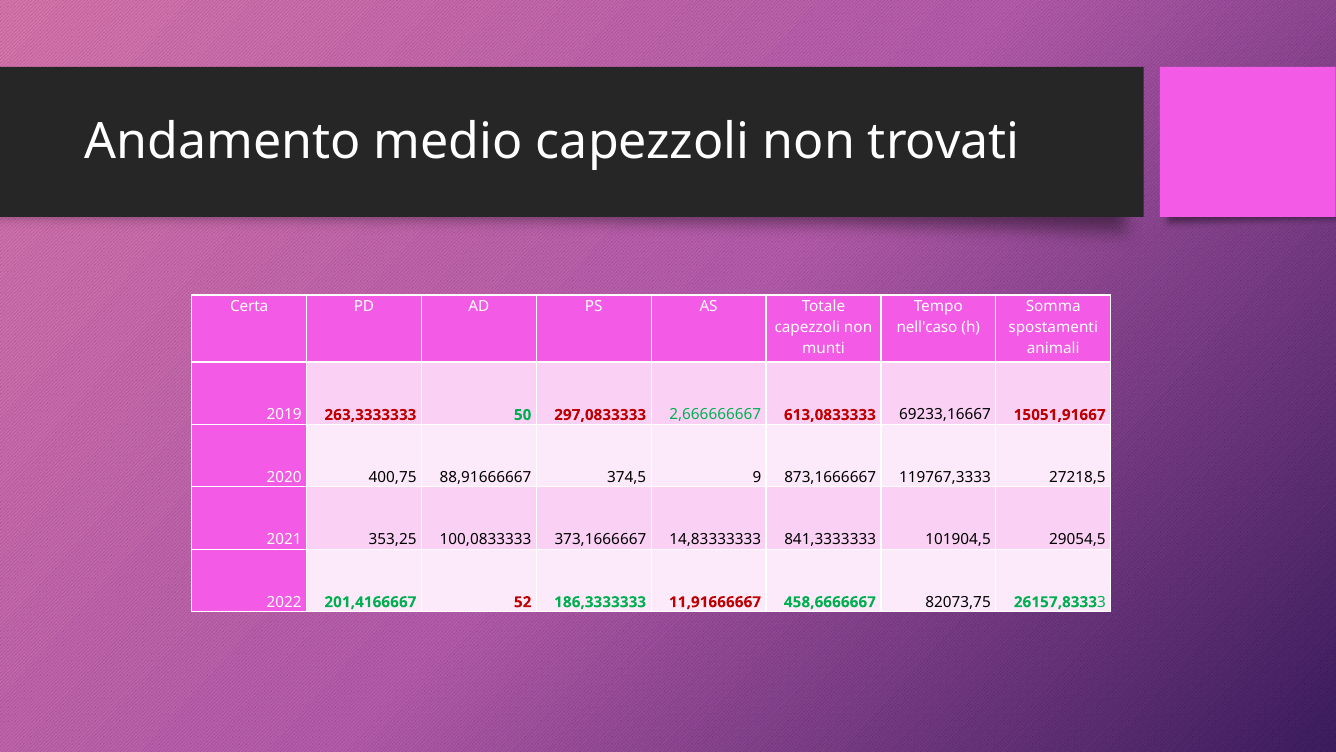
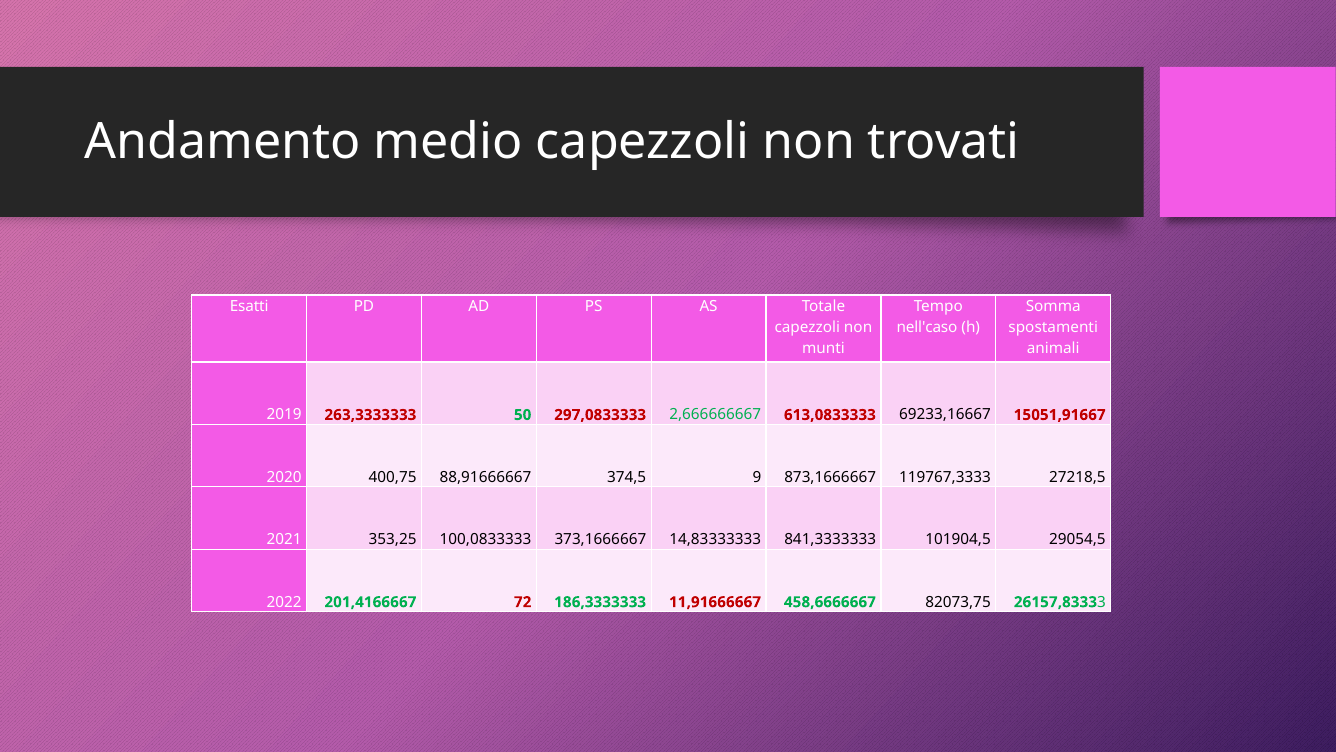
Certa: Certa -> Esatti
52: 52 -> 72
